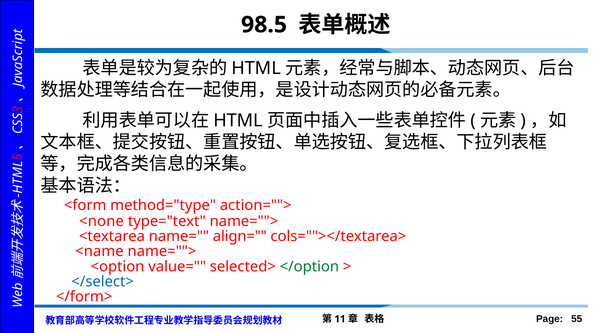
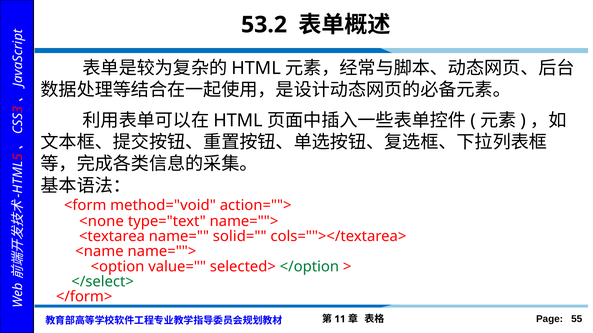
98.5: 98.5 -> 53.2
method="type: method="type -> method="void
align=: align= -> solid=
</select> colour: blue -> green
